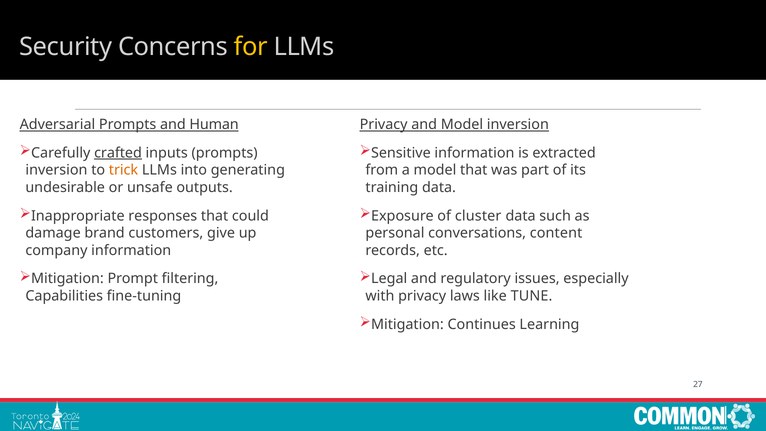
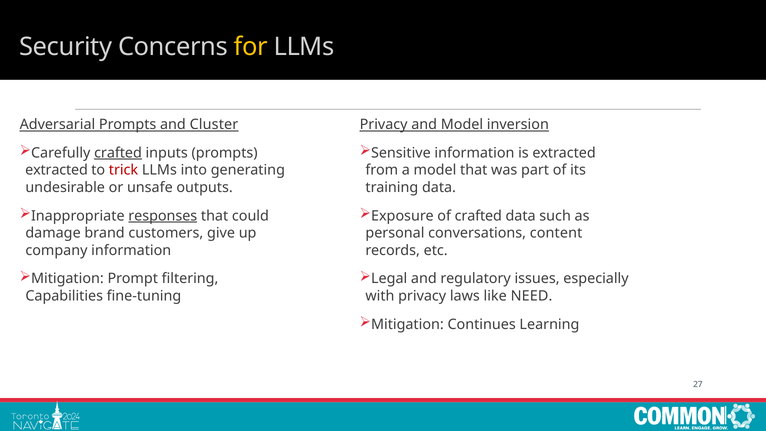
Human: Human -> Cluster
inversion at (56, 170): inversion -> extracted
trick colour: orange -> red
responses underline: none -> present
of cluster: cluster -> crafted
TUNE: TUNE -> NEED
